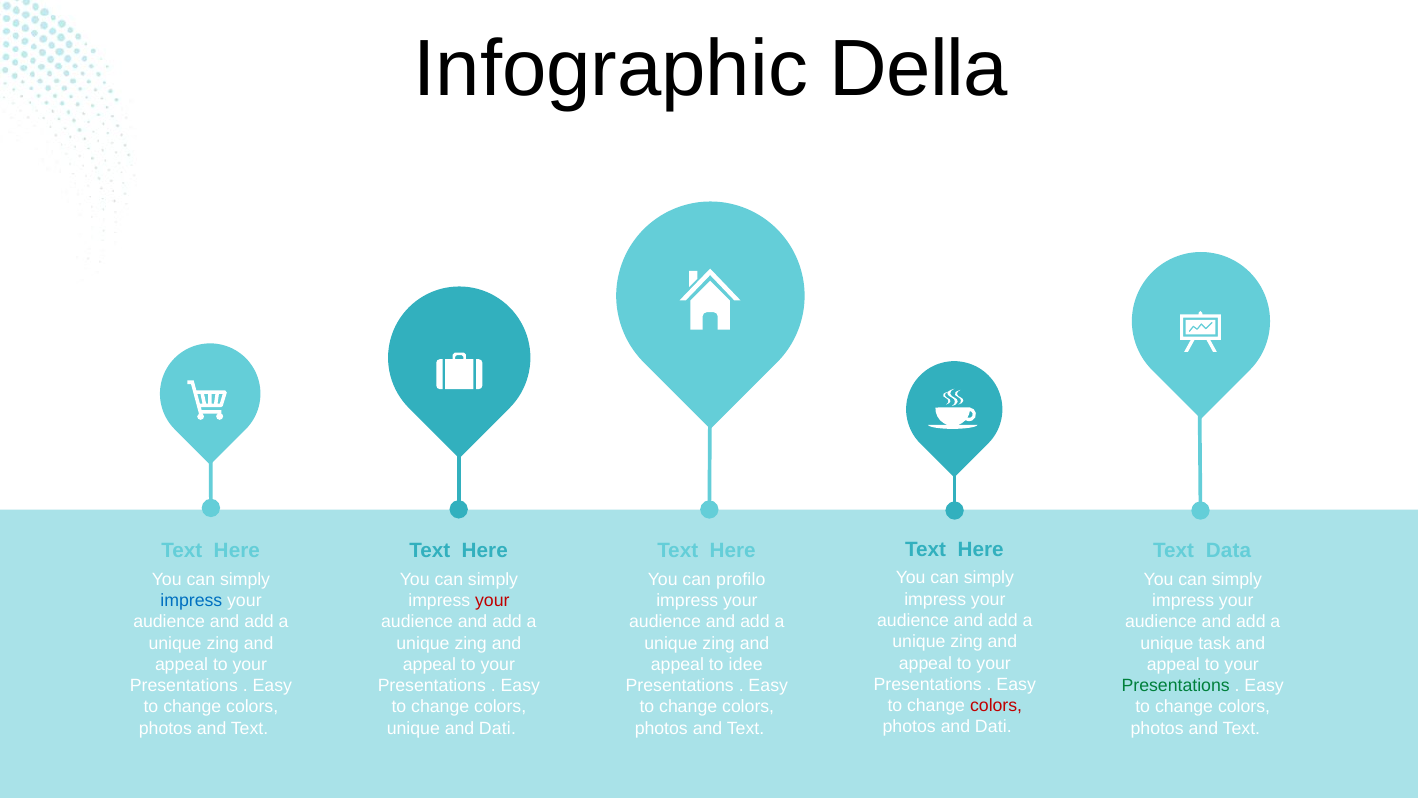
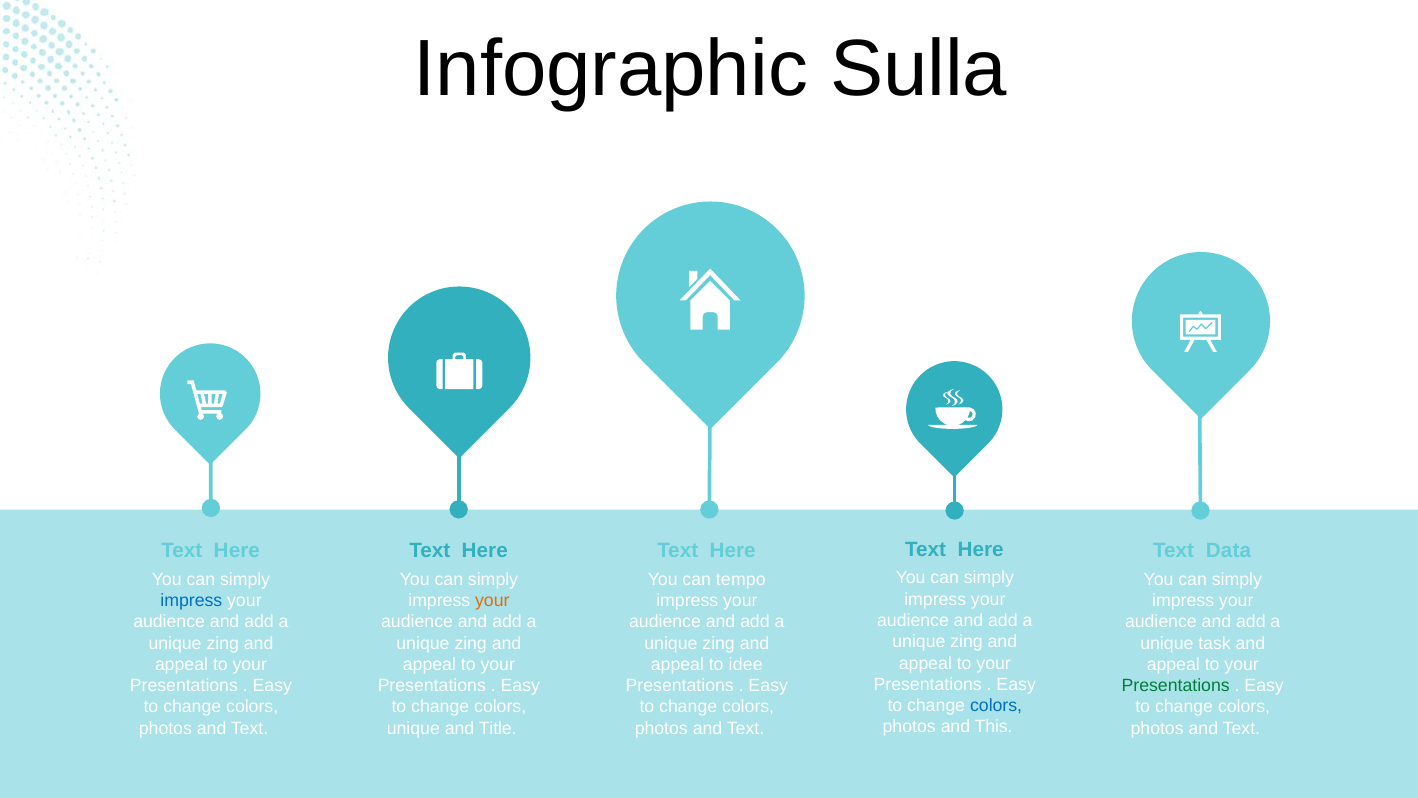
Della: Della -> Sulla
profilo: profilo -> tempo
your at (492, 600) colour: red -> orange
colors at (996, 705) colour: red -> blue
photos and Dati: Dati -> This
Dati at (497, 728): Dati -> Title
